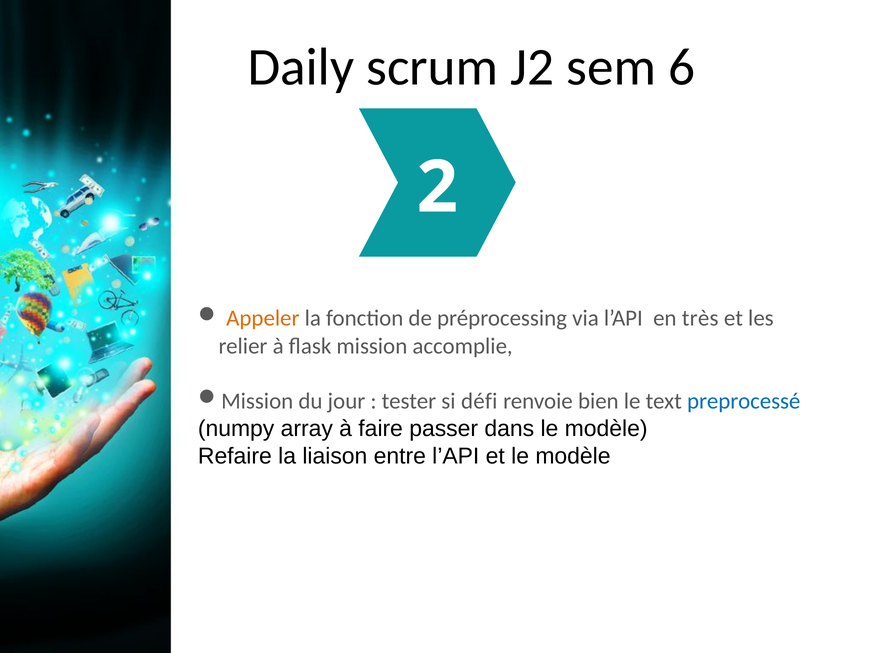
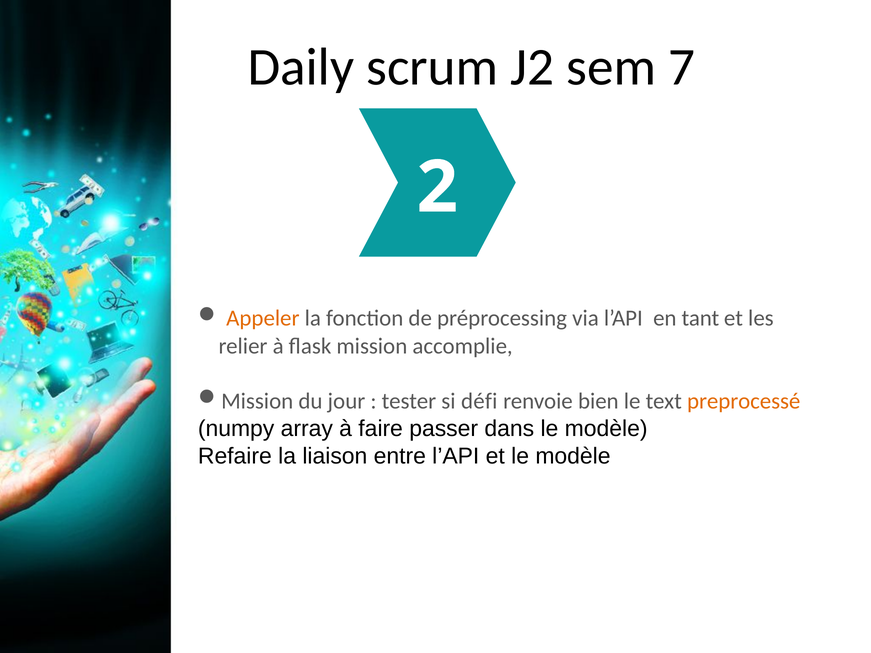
6: 6 -> 7
très: très -> tant
preprocessé colour: blue -> orange
